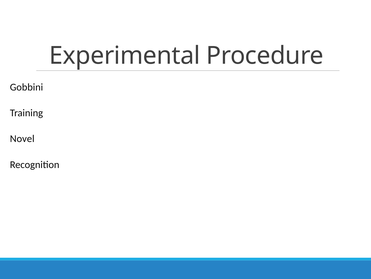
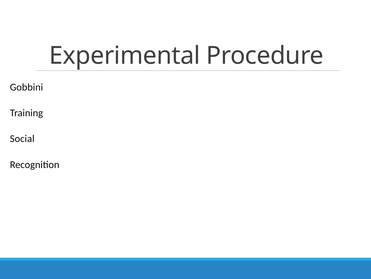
Novel: Novel -> Social
